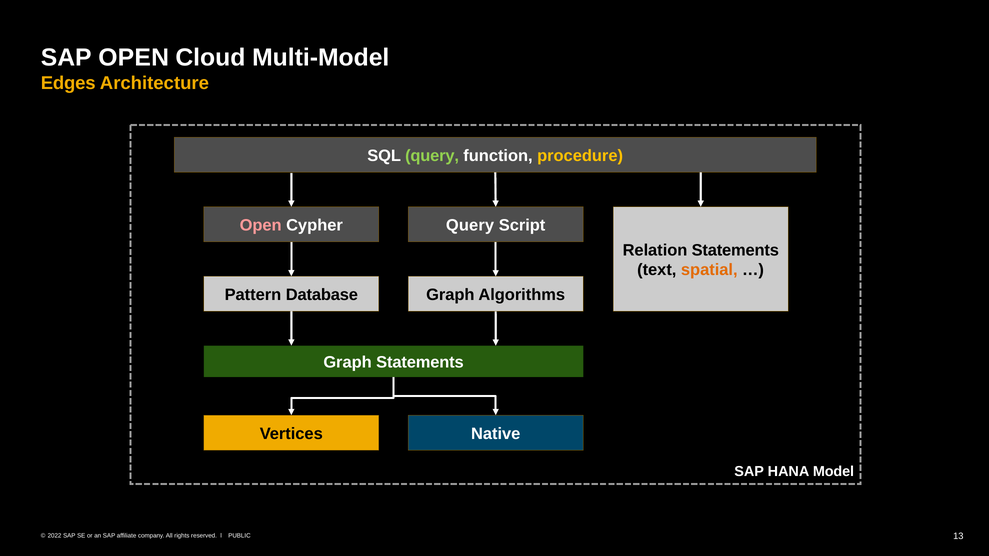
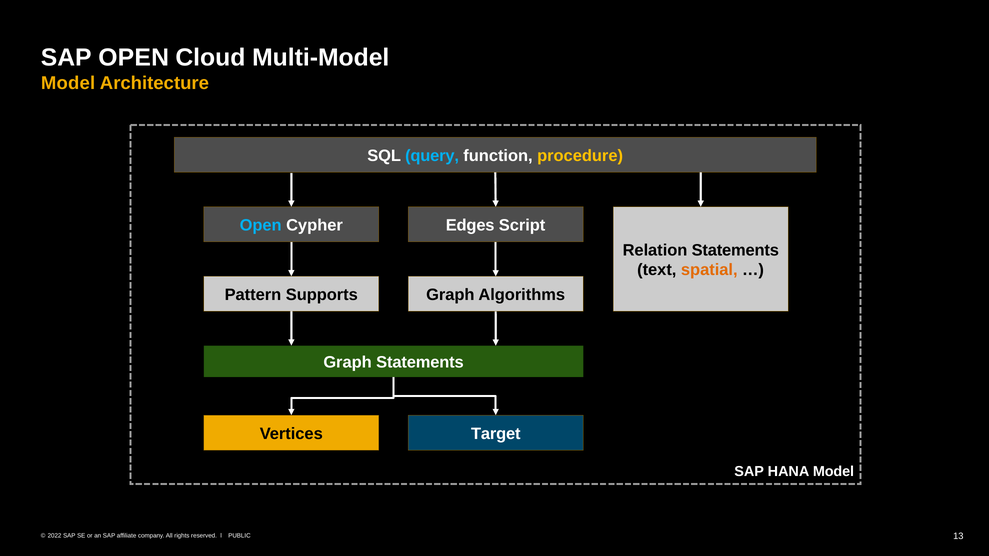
Edges at (68, 83): Edges -> Model
query at (432, 156) colour: light green -> light blue
Open at (261, 225) colour: pink -> light blue
Cypher Query: Query -> Edges
Database: Database -> Supports
Native: Native -> Target
